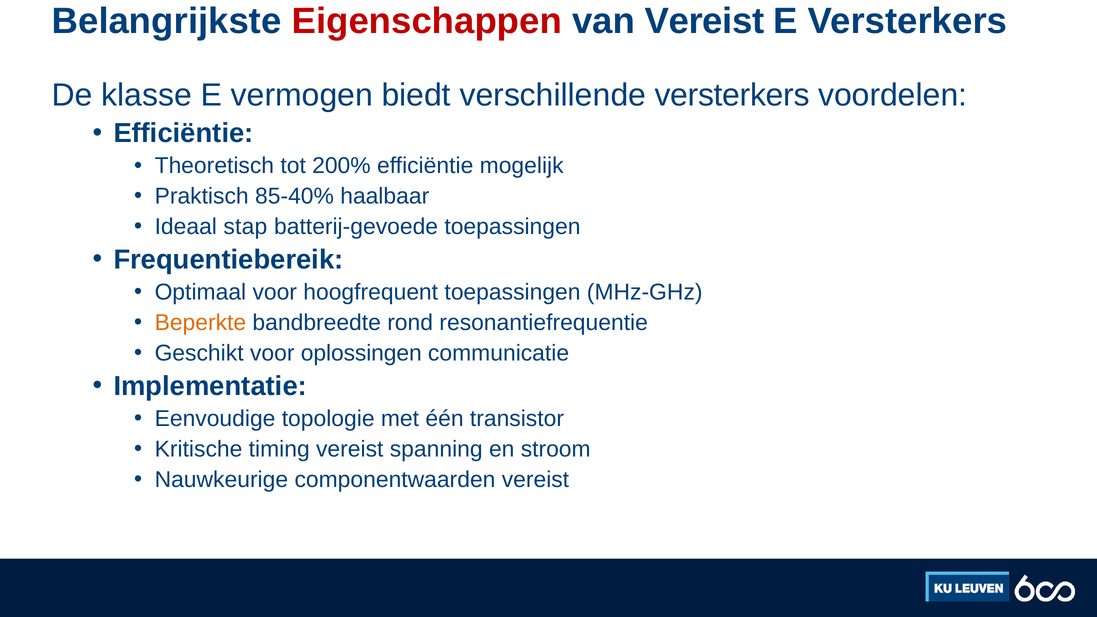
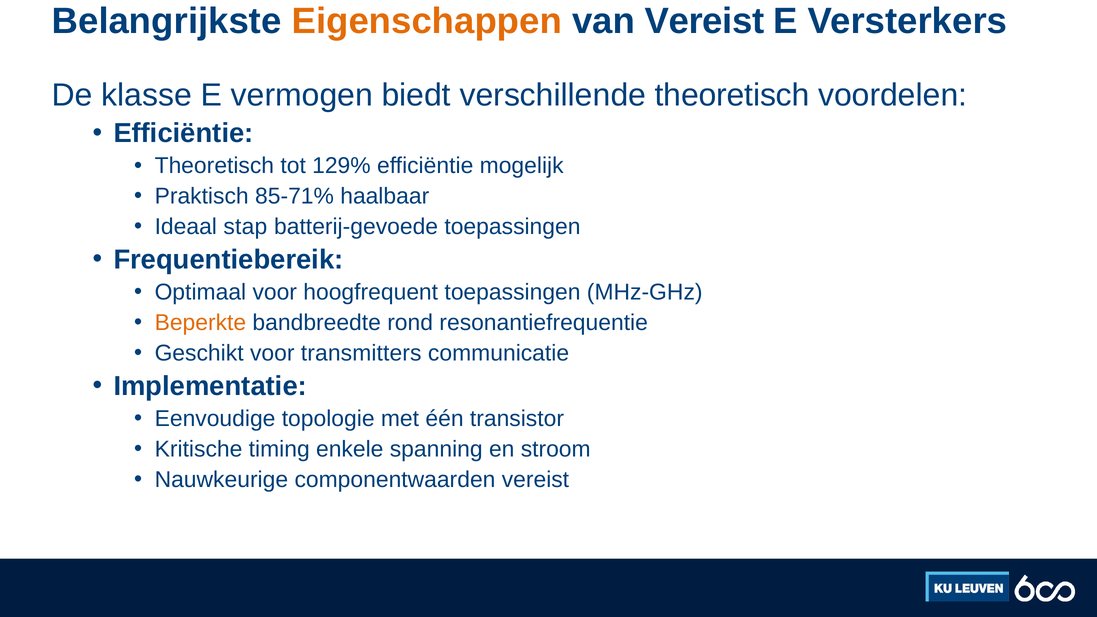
Eigenschappen colour: red -> orange
verschillende versterkers: versterkers -> theoretisch
200%: 200% -> 129%
85-40%: 85-40% -> 85-71%
oplossingen: oplossingen -> transmitters
timing vereist: vereist -> enkele
